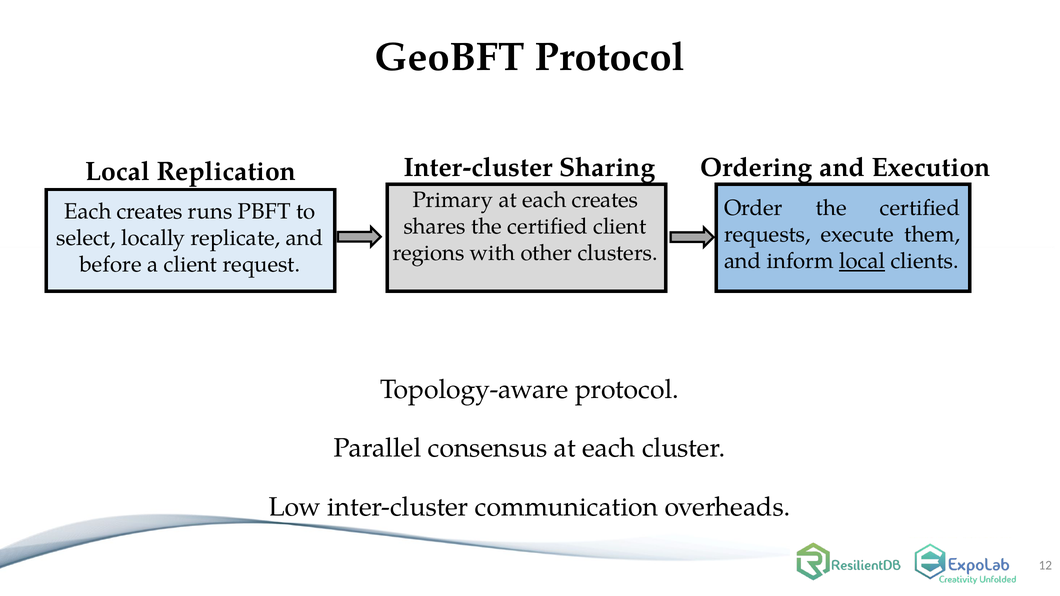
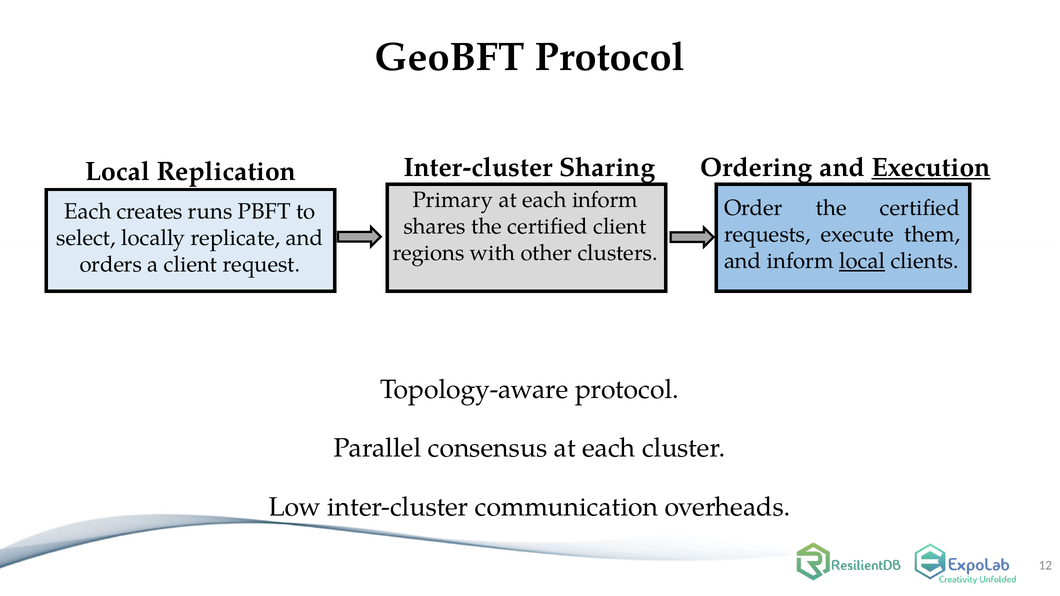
Execution underline: none -> present
at each creates: creates -> inform
before: before -> orders
